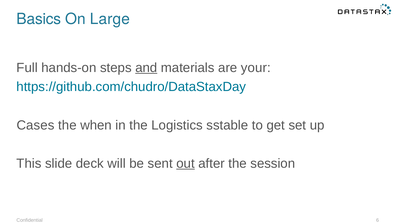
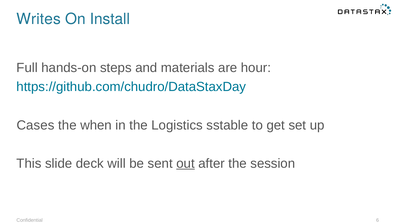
Basics: Basics -> Writes
Large: Large -> Install
and underline: present -> none
your: your -> hour
